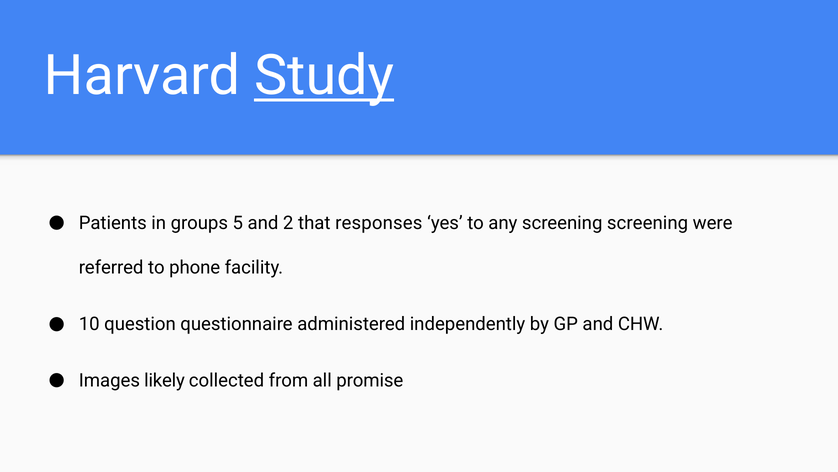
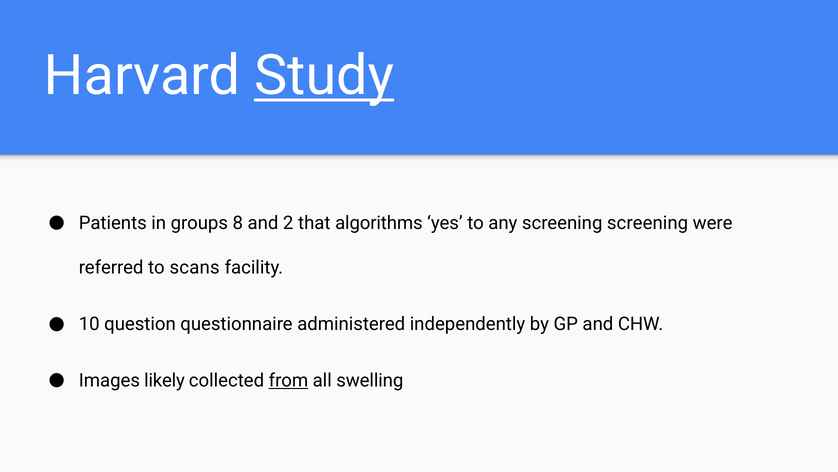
5: 5 -> 8
responses: responses -> algorithms
phone: phone -> scans
from underline: none -> present
promise: promise -> swelling
